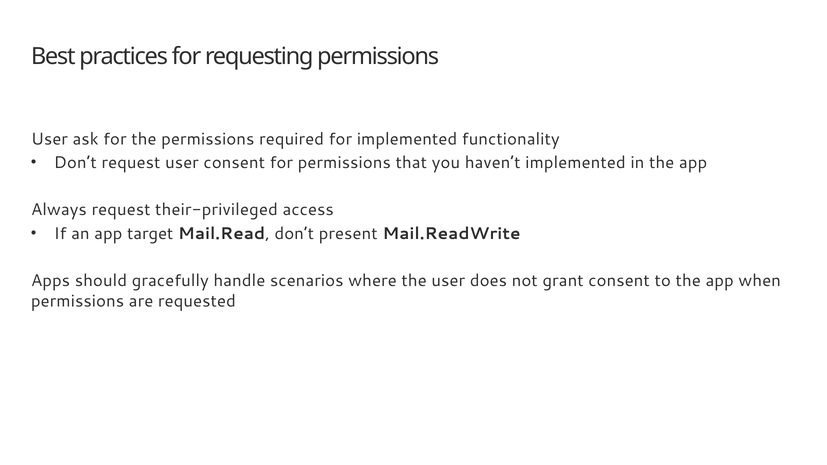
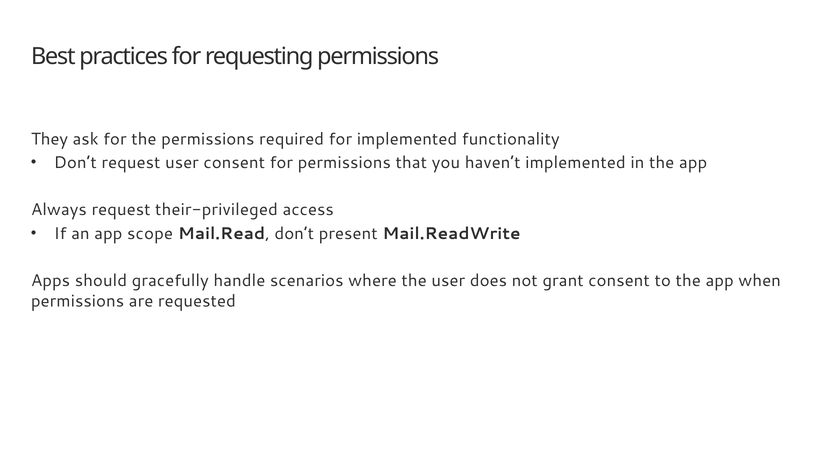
User at (49, 139): User -> They
target: target -> scope
